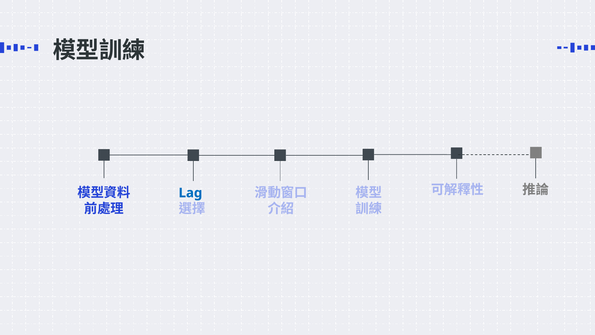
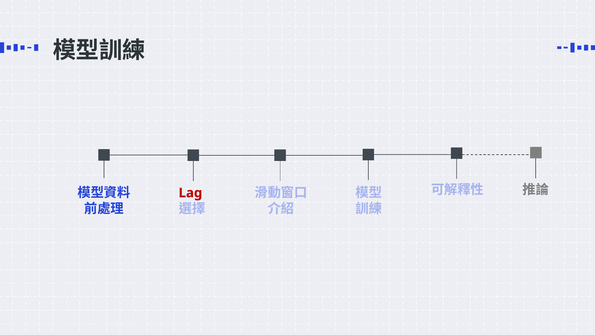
Lag colour: blue -> red
